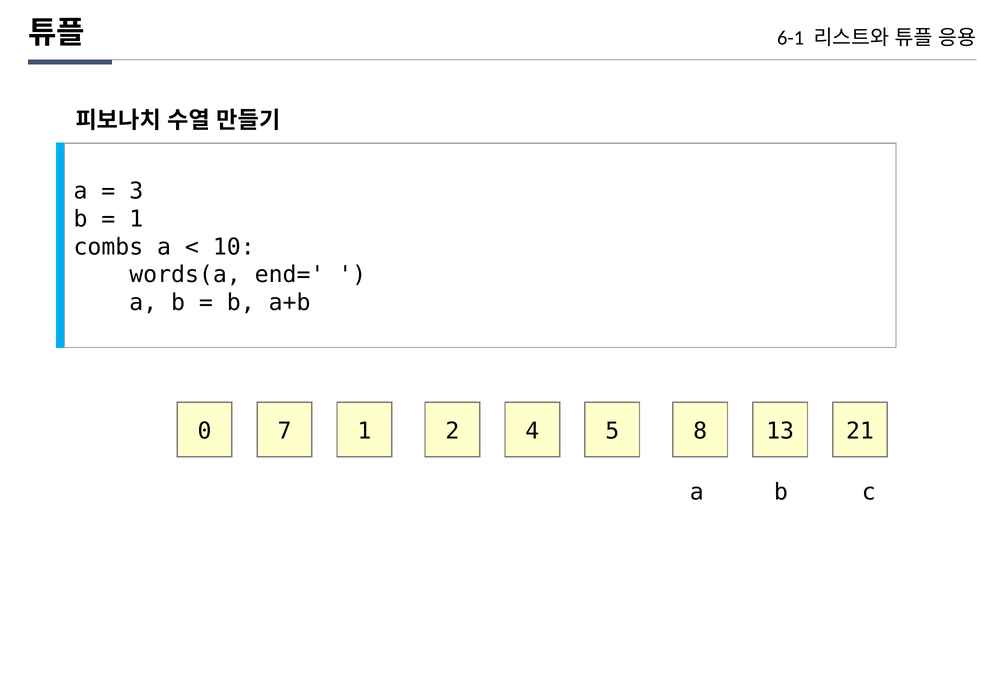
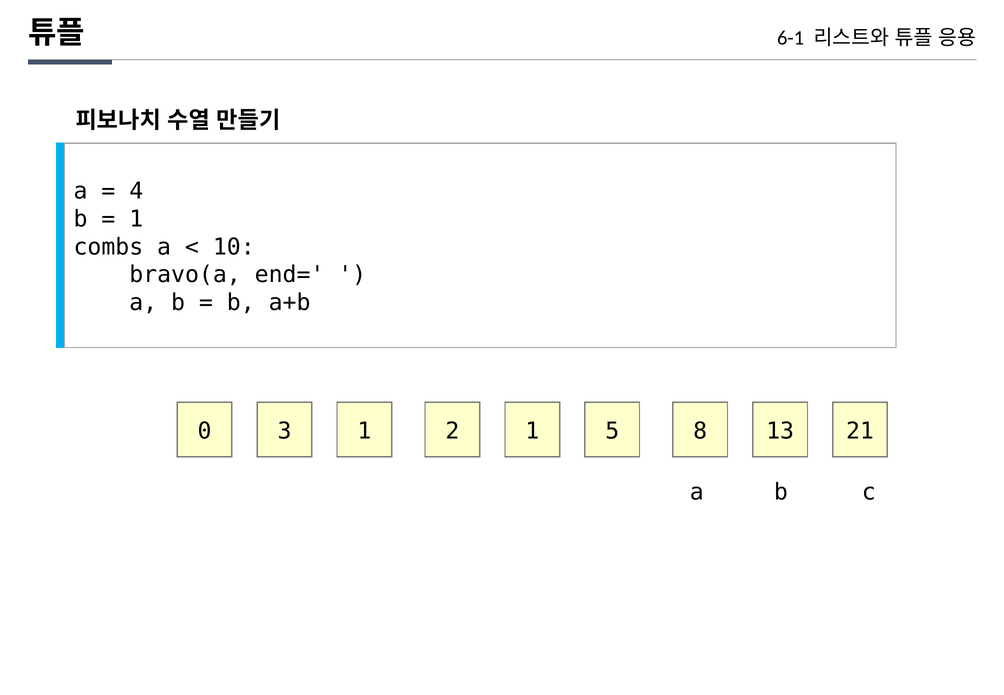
3: 3 -> 4
words(a: words(a -> bravo(a
7: 7 -> 3
2 4: 4 -> 1
